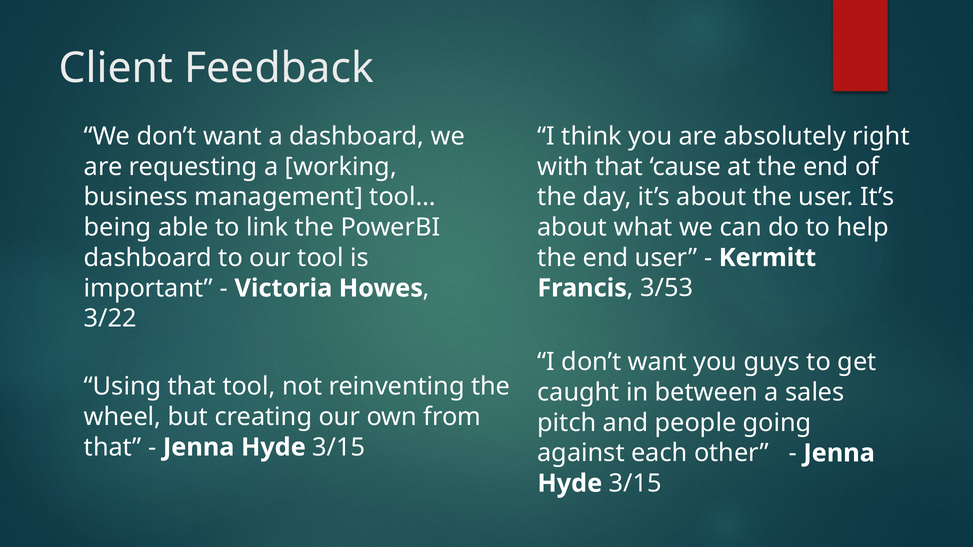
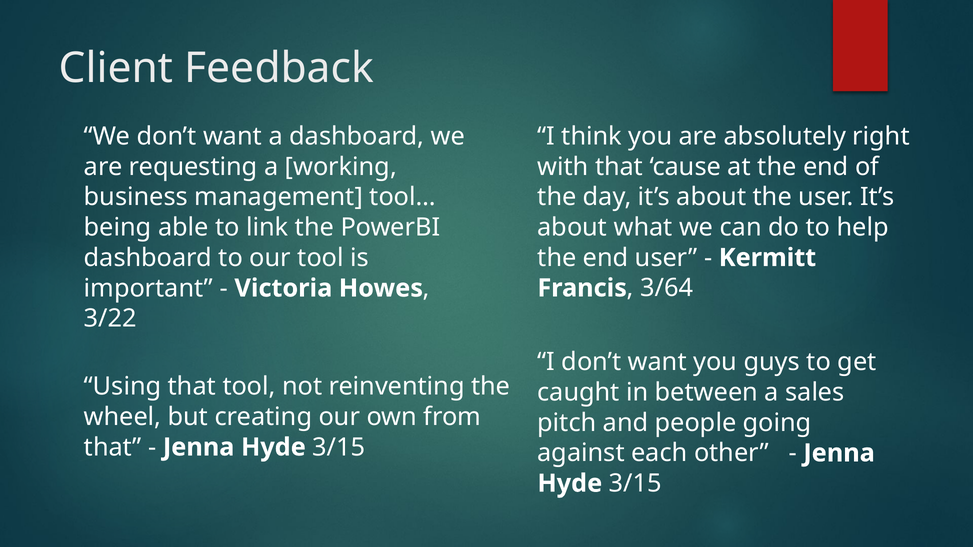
3/53: 3/53 -> 3/64
